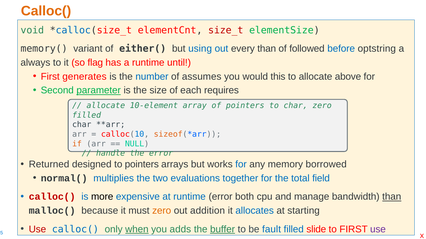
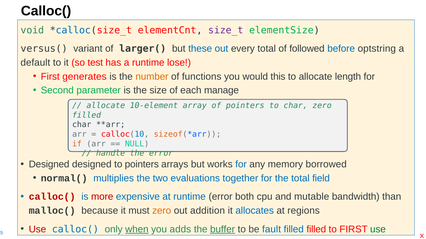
Calloc( at (46, 11) colour: orange -> black
size_t colour: red -> purple
memory(: memory( -> versus(
either(: either( -> larger(
using: using -> these
every than: than -> total
always: always -> default
flag: flag -> test
until: until -> lose
number colour: blue -> orange
assumes: assumes -> functions
above: above -> length
parameter underline: present -> none
requires: requires -> manage
Returned at (49, 165): Returned -> Designed
more colour: black -> red
manage: manage -> mutable
than at (392, 197) underline: present -> none
starting: starting -> regions
filled slide: slide -> filled
use at (378, 230) colour: purple -> green
